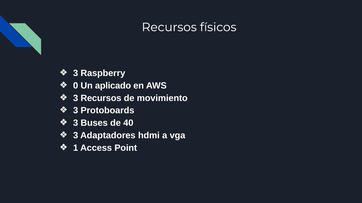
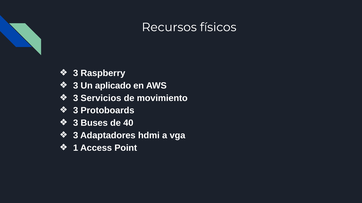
0 at (76, 86): 0 -> 3
3 Recursos: Recursos -> Servicios
